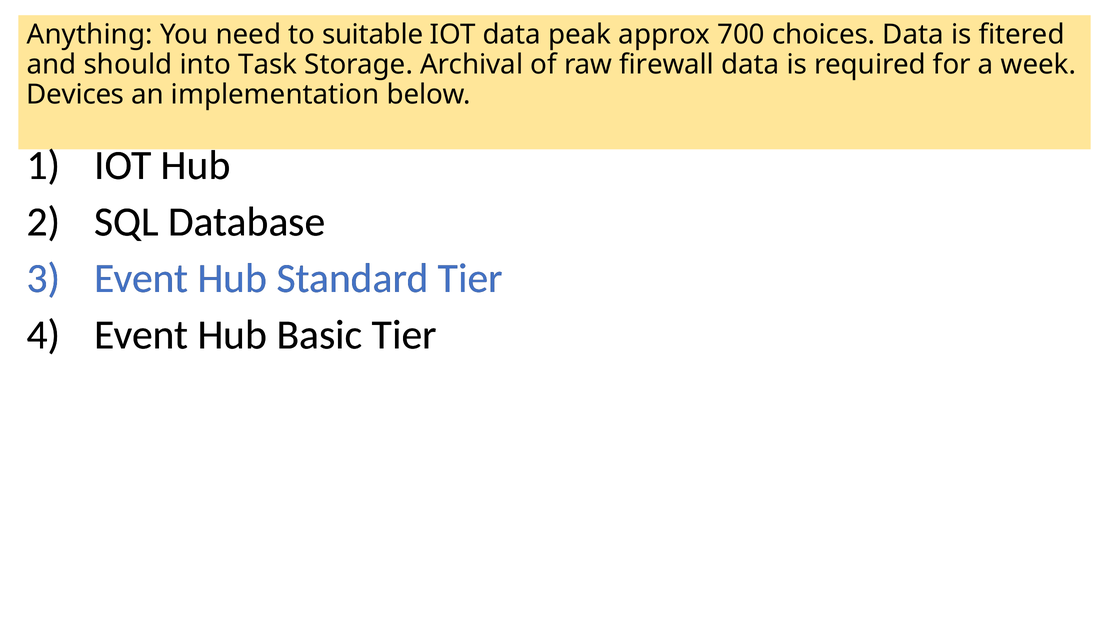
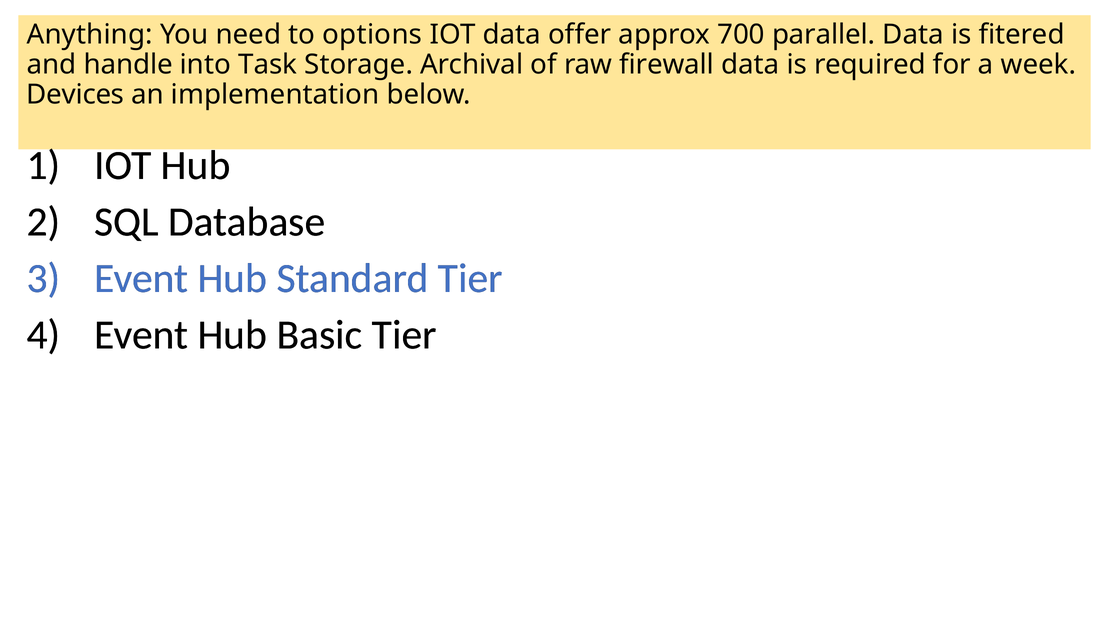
suitable: suitable -> options
peak: peak -> offer
choices: choices -> parallel
should: should -> handle
